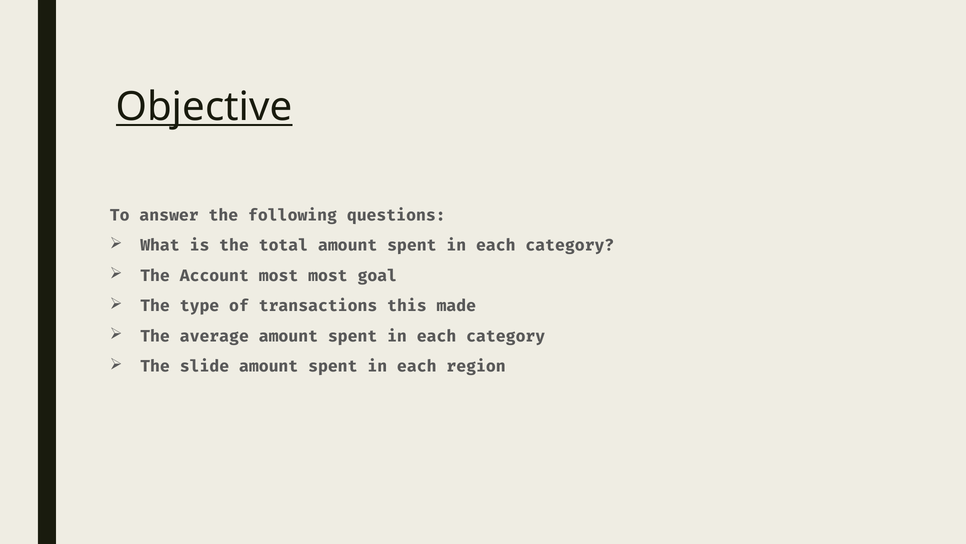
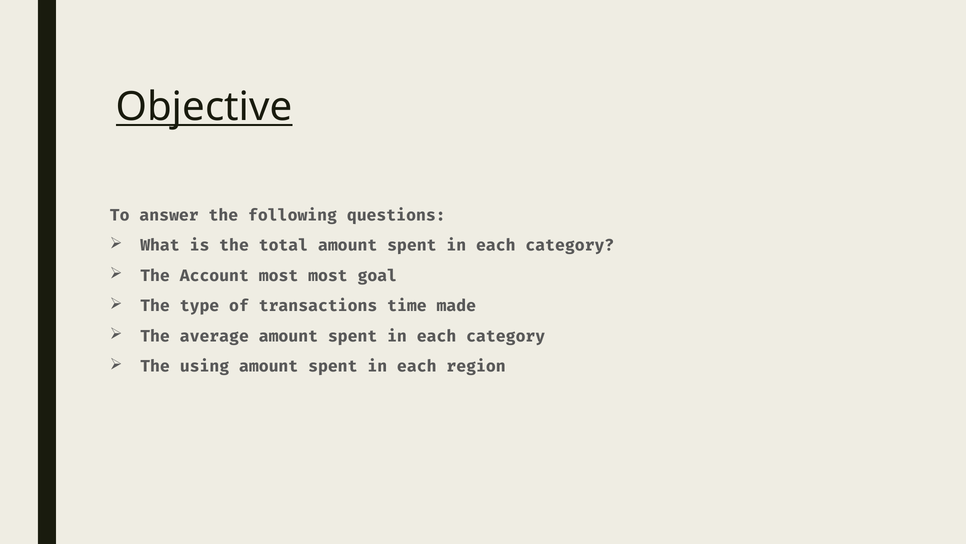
this: this -> time
slide: slide -> using
